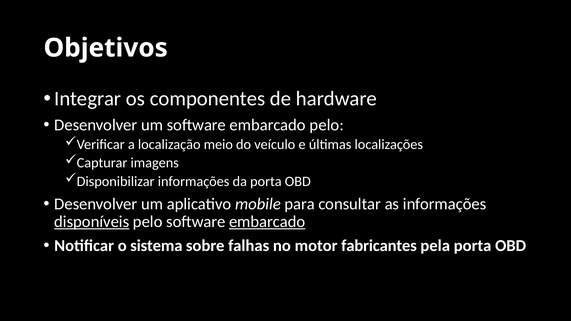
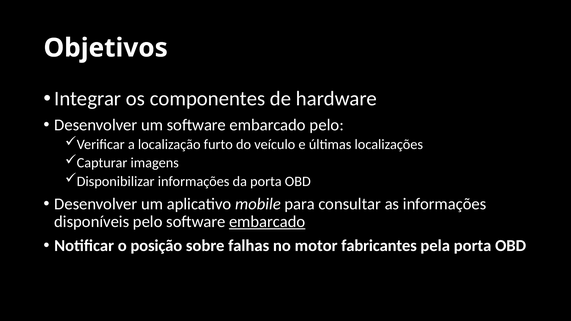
meio: meio -> furto
disponíveis underline: present -> none
sistema: sistema -> posição
